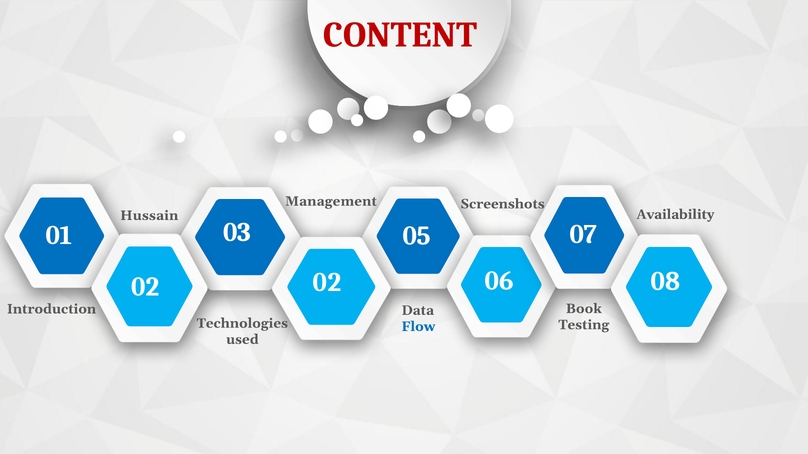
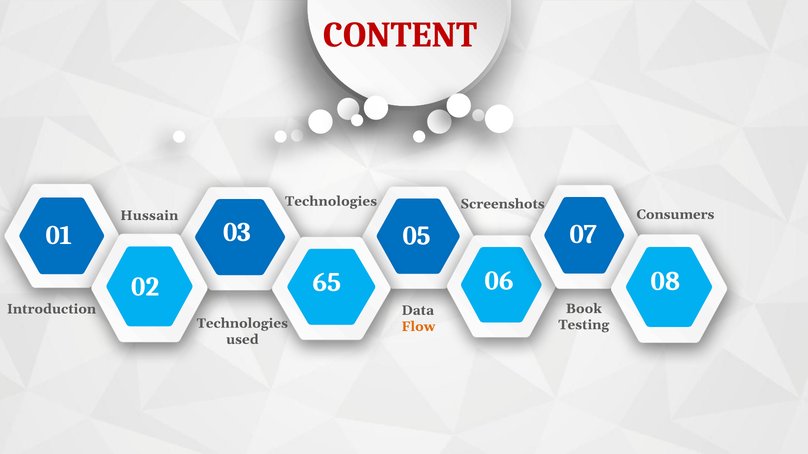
Management at (331, 201): Management -> Technologies
Availability: Availability -> Consumers
02 02: 02 -> 65
Flow colour: blue -> orange
